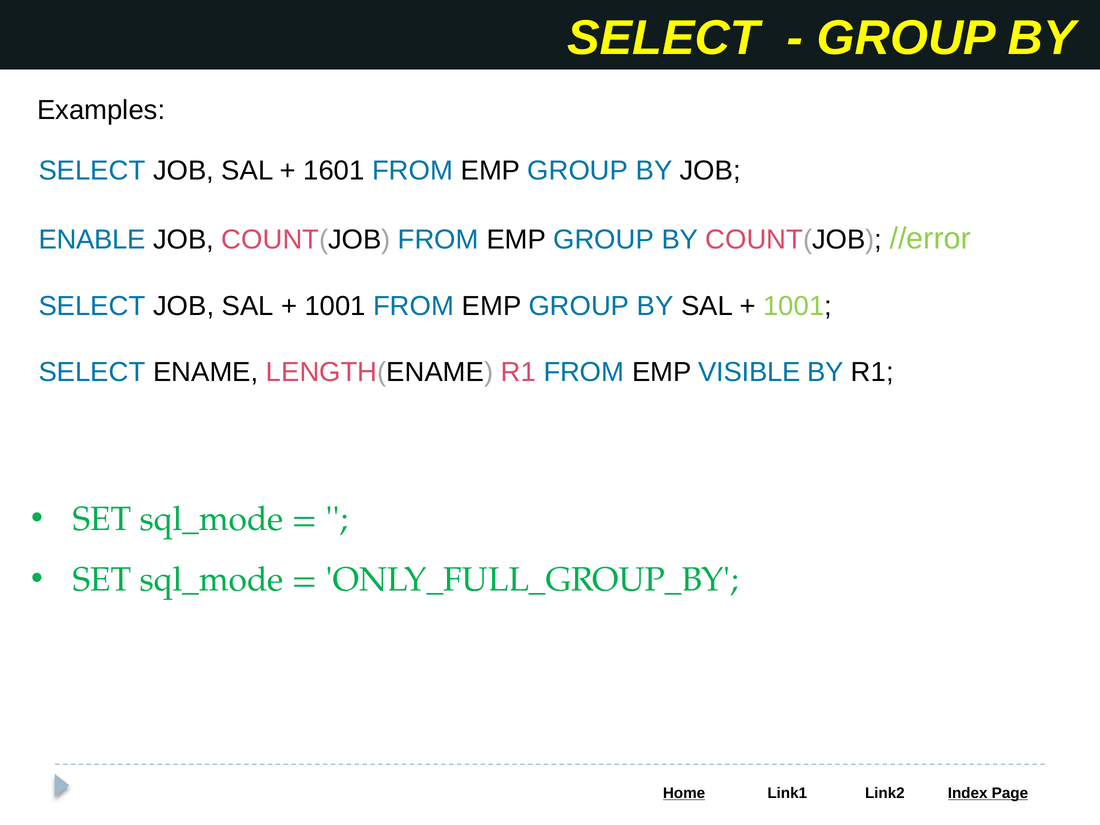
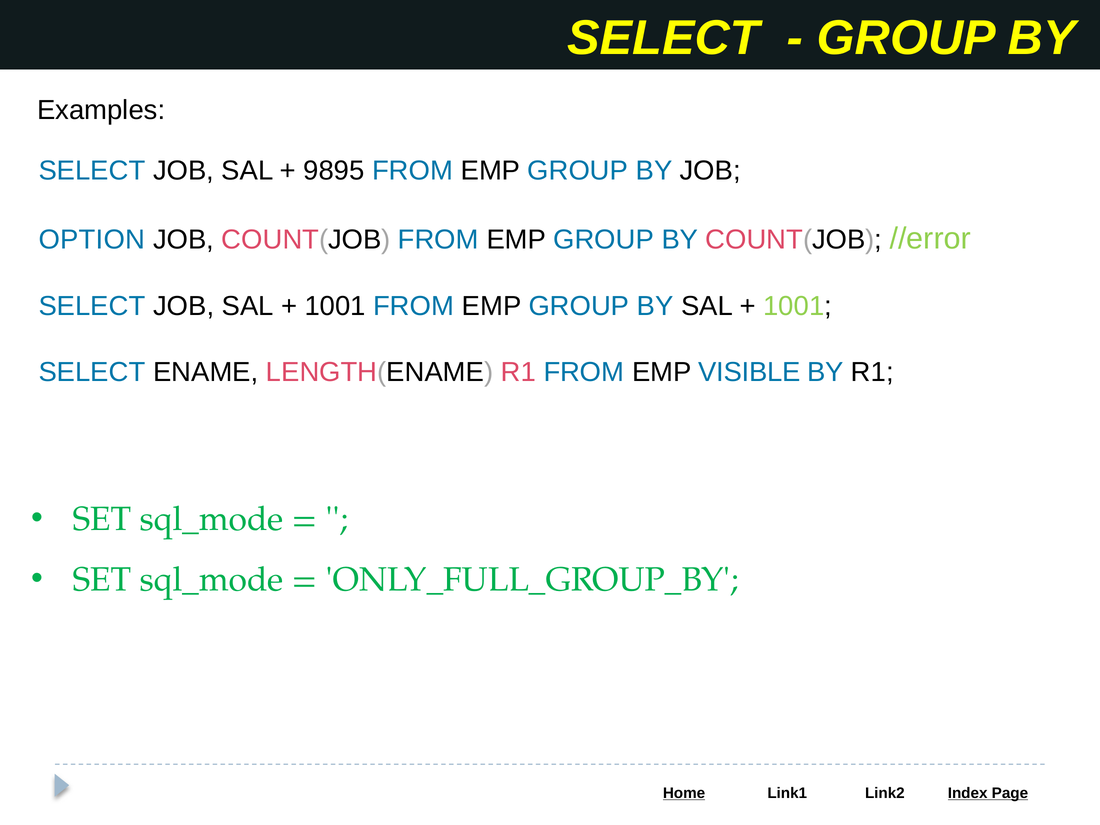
1601: 1601 -> 9895
ENABLE: ENABLE -> OPTION
